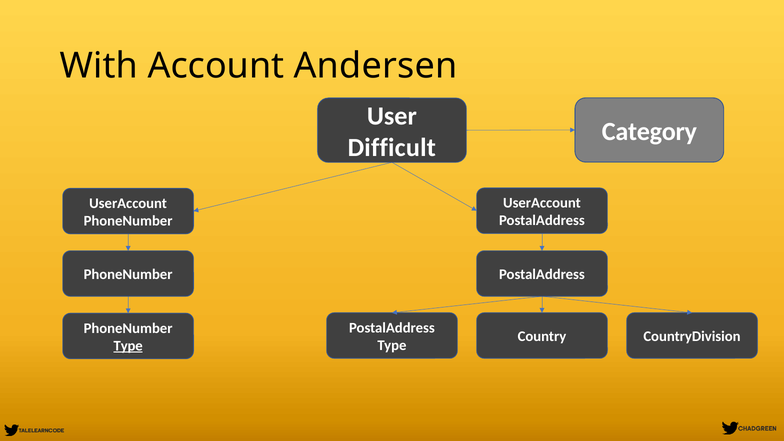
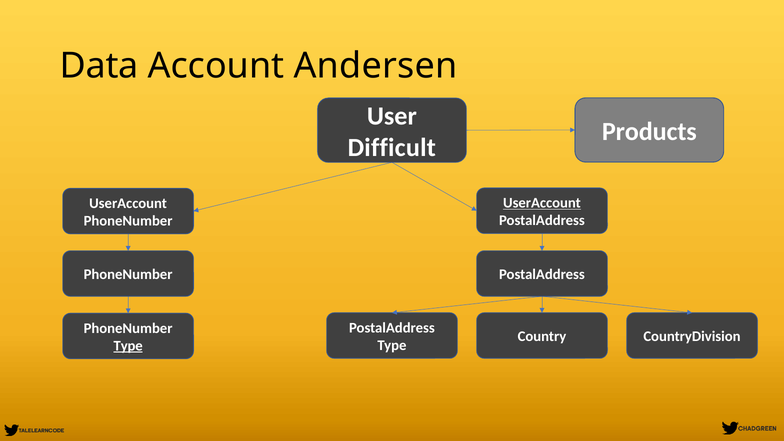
With: With -> Data
Category: Category -> Products
UserAccount at (542, 203) underline: none -> present
